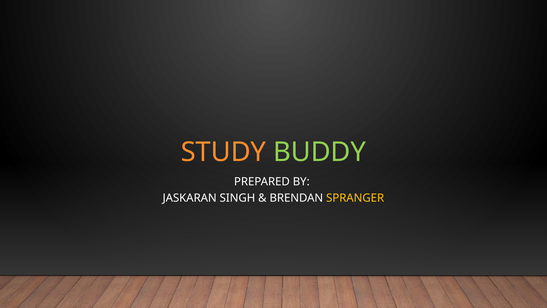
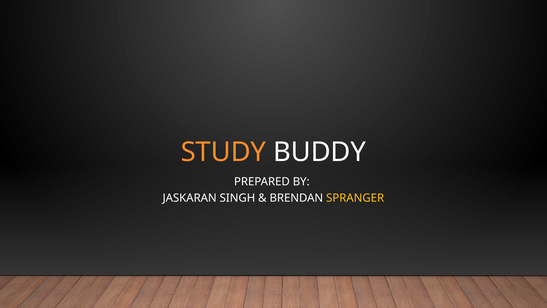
BUDDY colour: light green -> white
